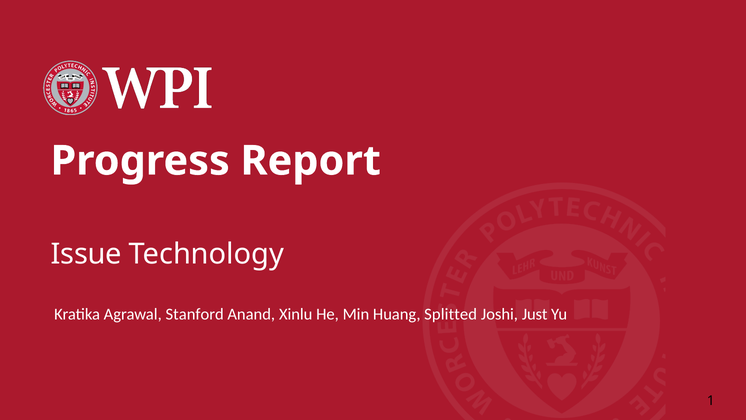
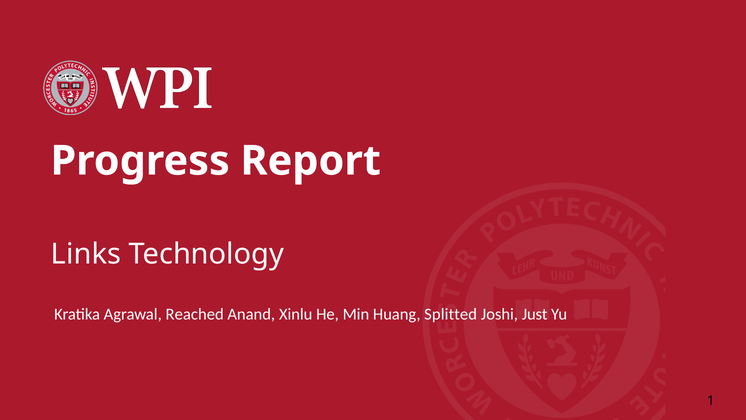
Issue: Issue -> Links
Stanford: Stanford -> Reached
